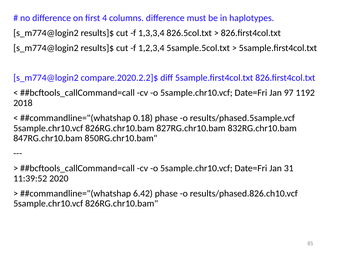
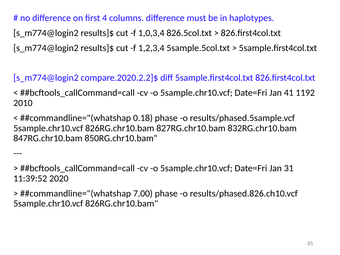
1,3,3,4: 1,3,3,4 -> 1,0,3,4
97: 97 -> 41
2018: 2018 -> 2010
6.42: 6.42 -> 7.00
